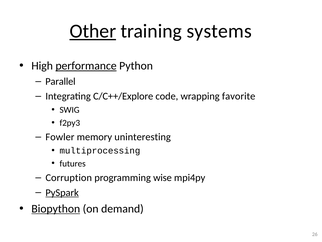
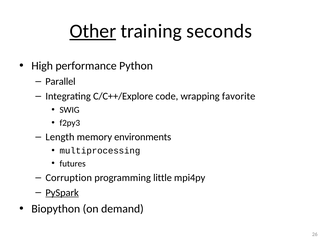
systems: systems -> seconds
performance underline: present -> none
Fowler: Fowler -> Length
uninteresting: uninteresting -> environments
wise: wise -> little
Biopython underline: present -> none
